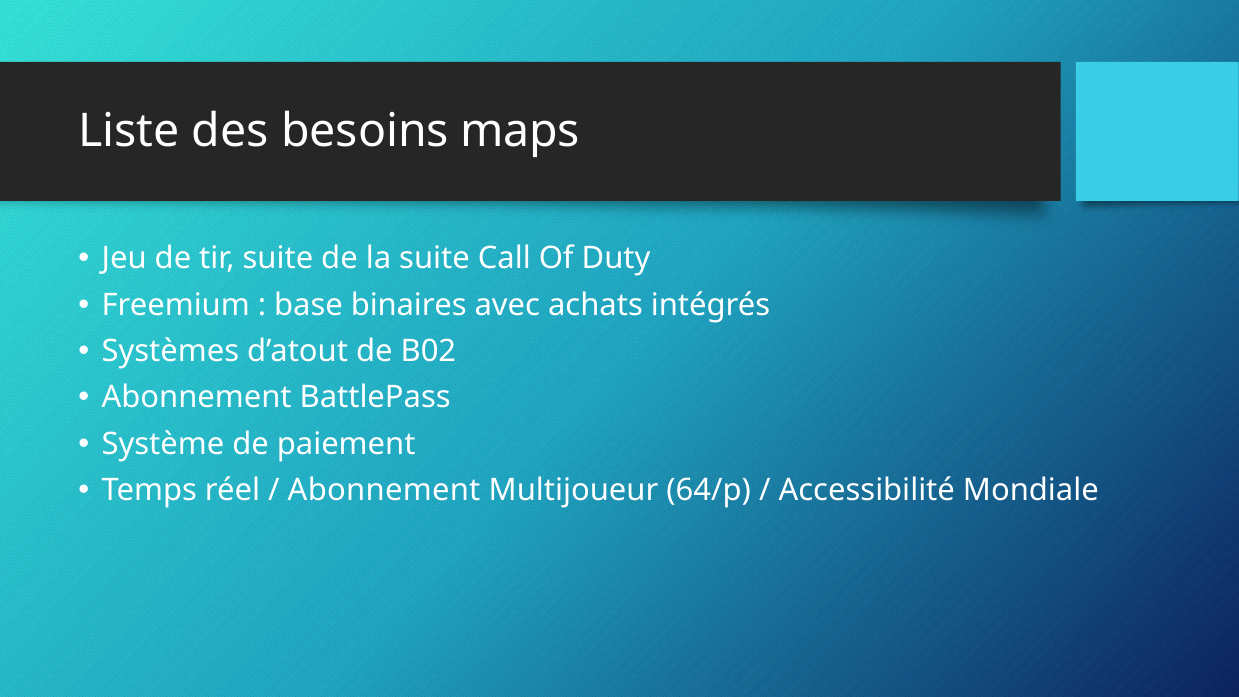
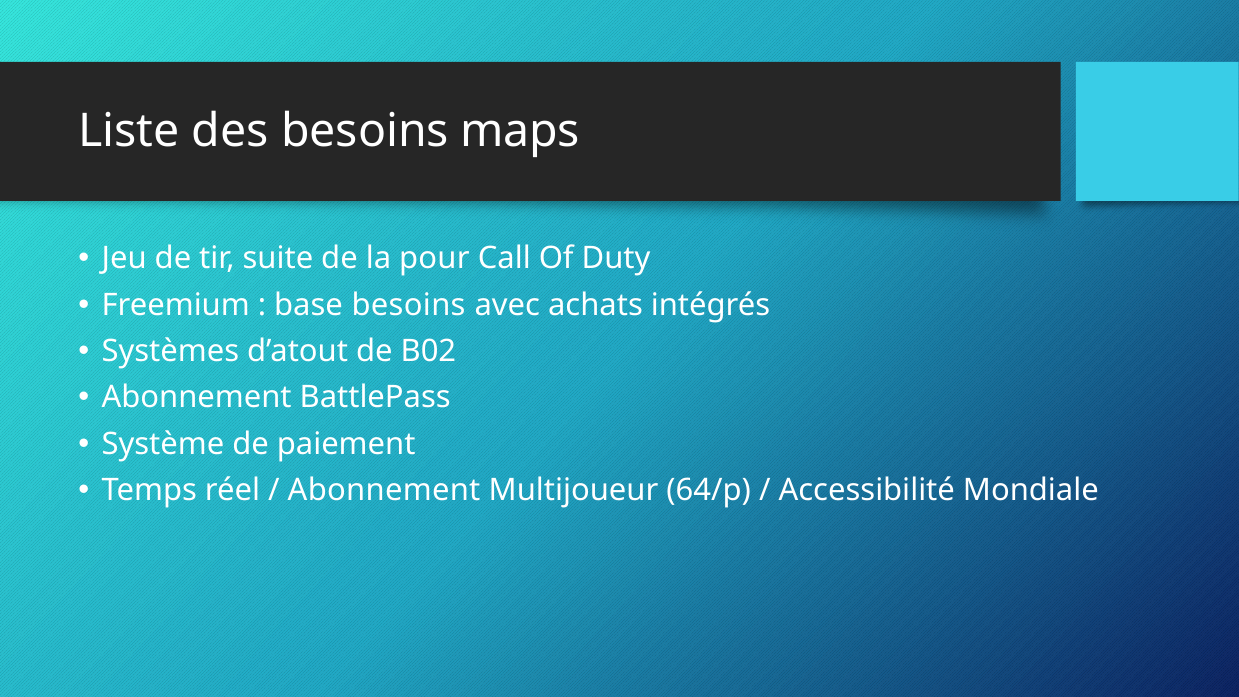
la suite: suite -> pour
base binaires: binaires -> besoins
